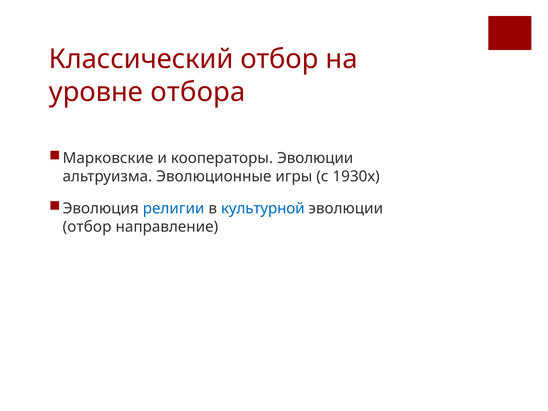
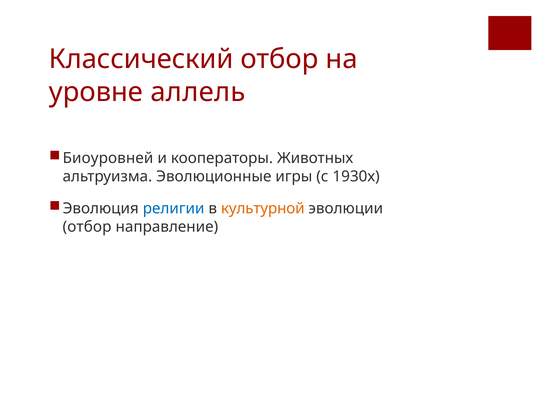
отбора: отбора -> аллель
Марковские: Марковские -> Биоуровней
кооператоры Эволюции: Эволюции -> Животных
культурной colour: blue -> orange
